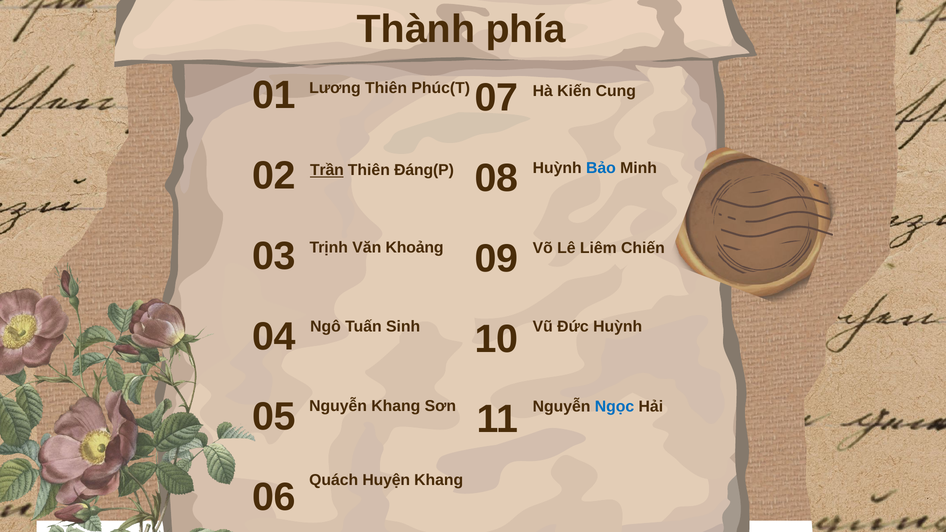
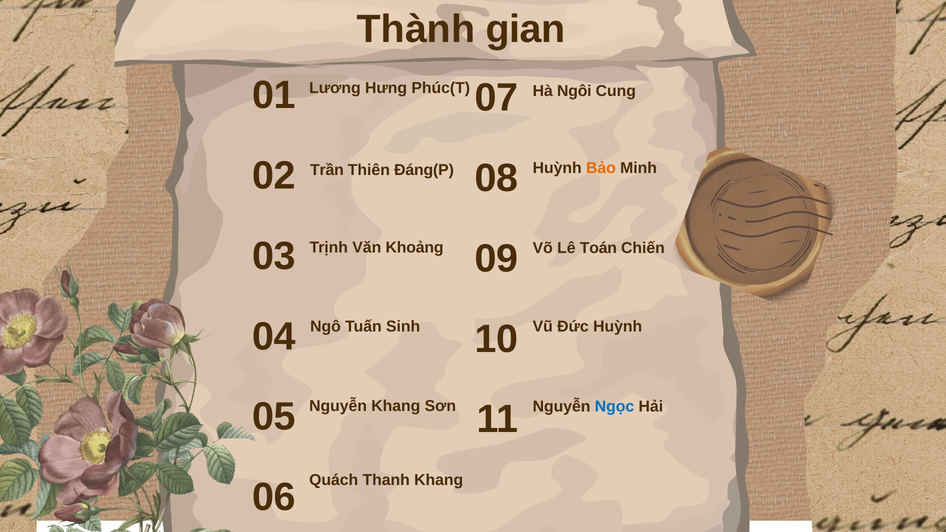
phía: phía -> gian
Lương Thiên: Thiên -> Hưng
Kiến: Kiến -> Ngôi
Bảo colour: blue -> orange
Trần underline: present -> none
Liêm: Liêm -> Toán
Huyện: Huyện -> Thanh
